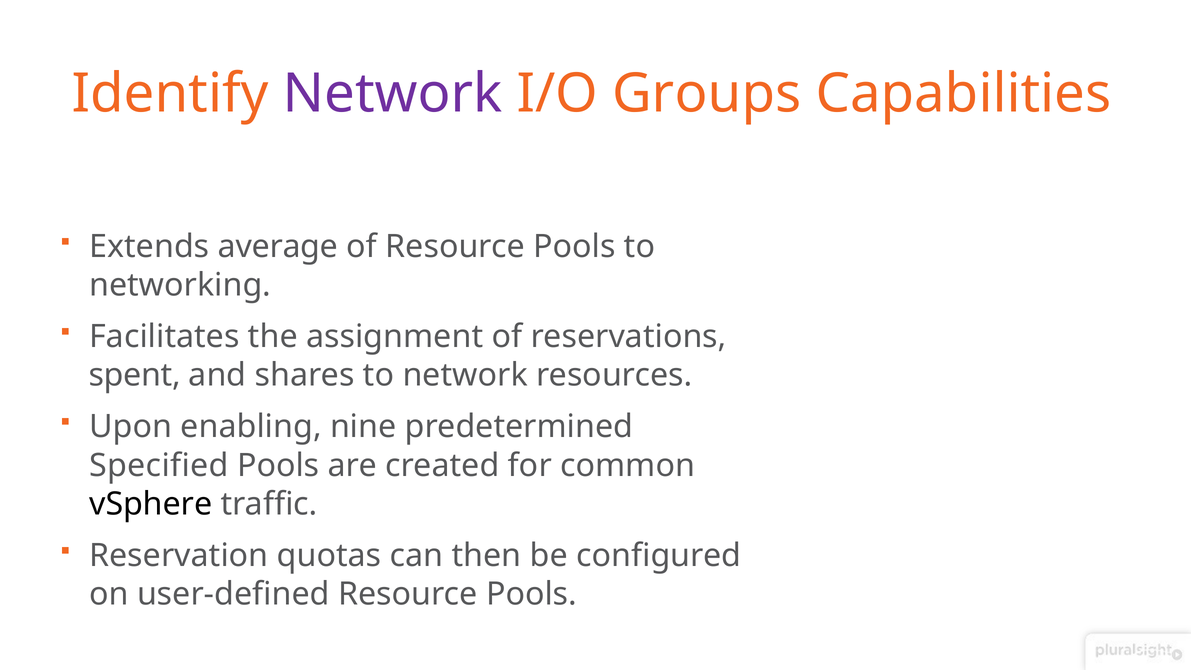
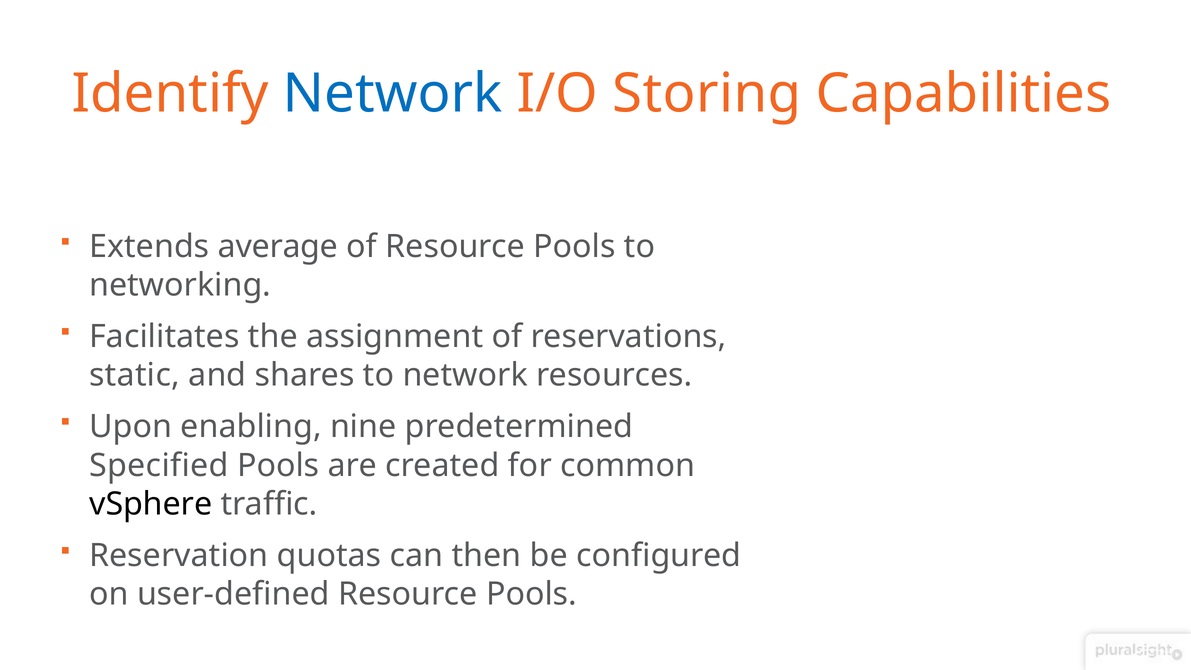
Network at (393, 94) colour: purple -> blue
Groups: Groups -> Storing
spent: spent -> static
